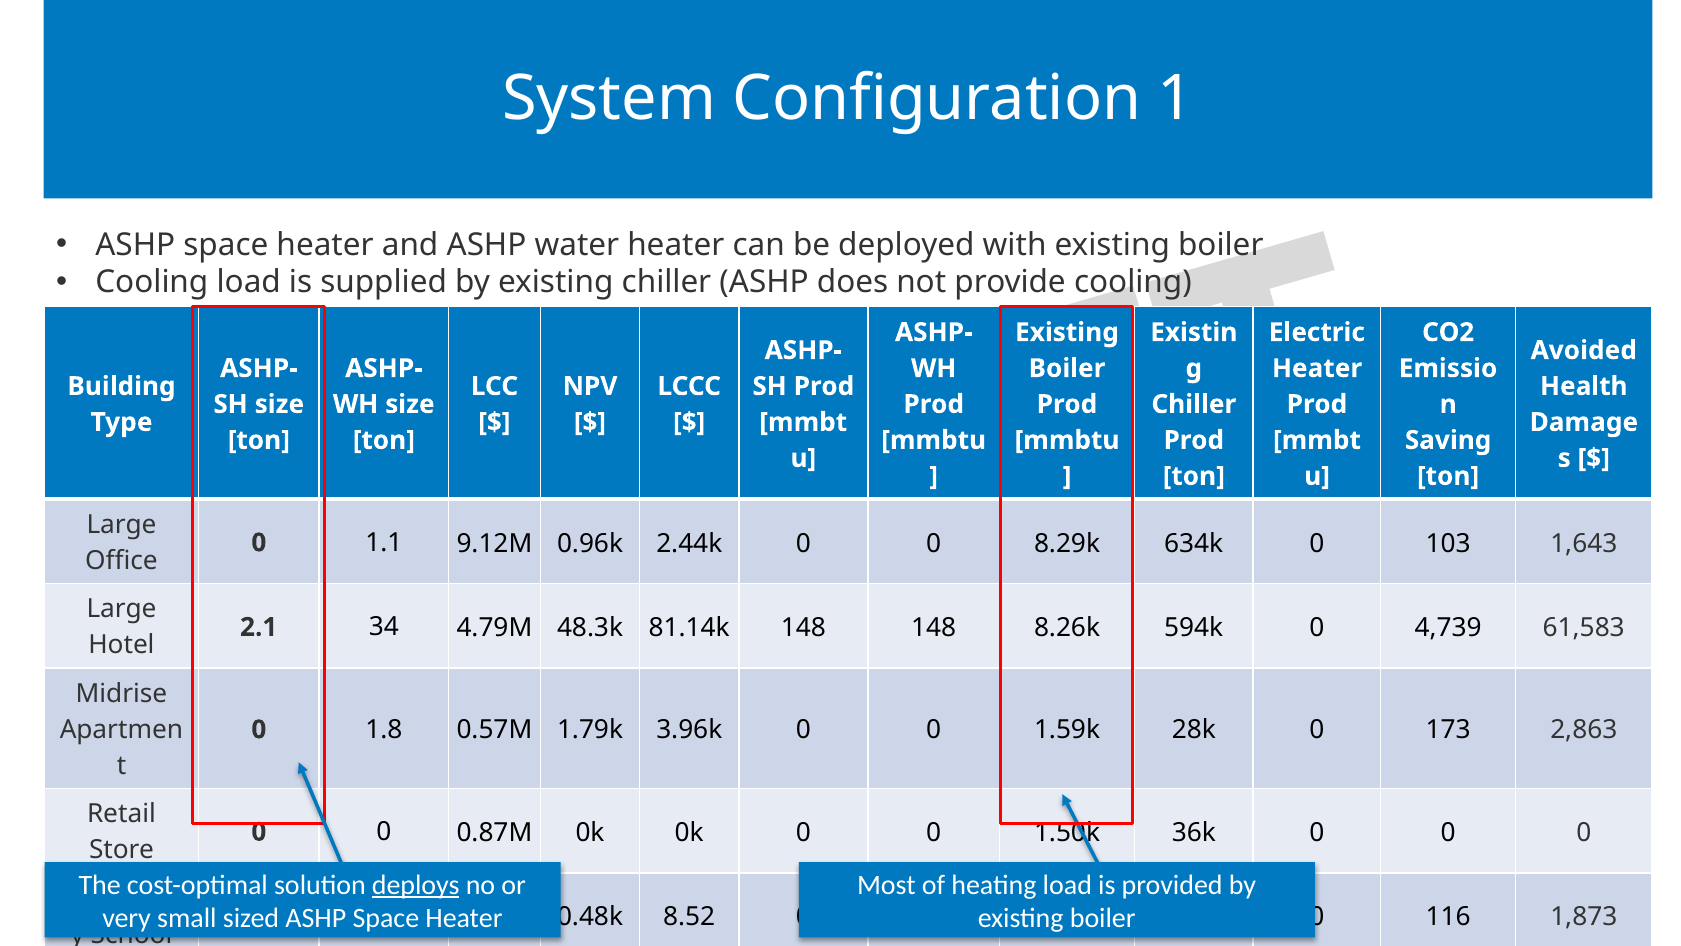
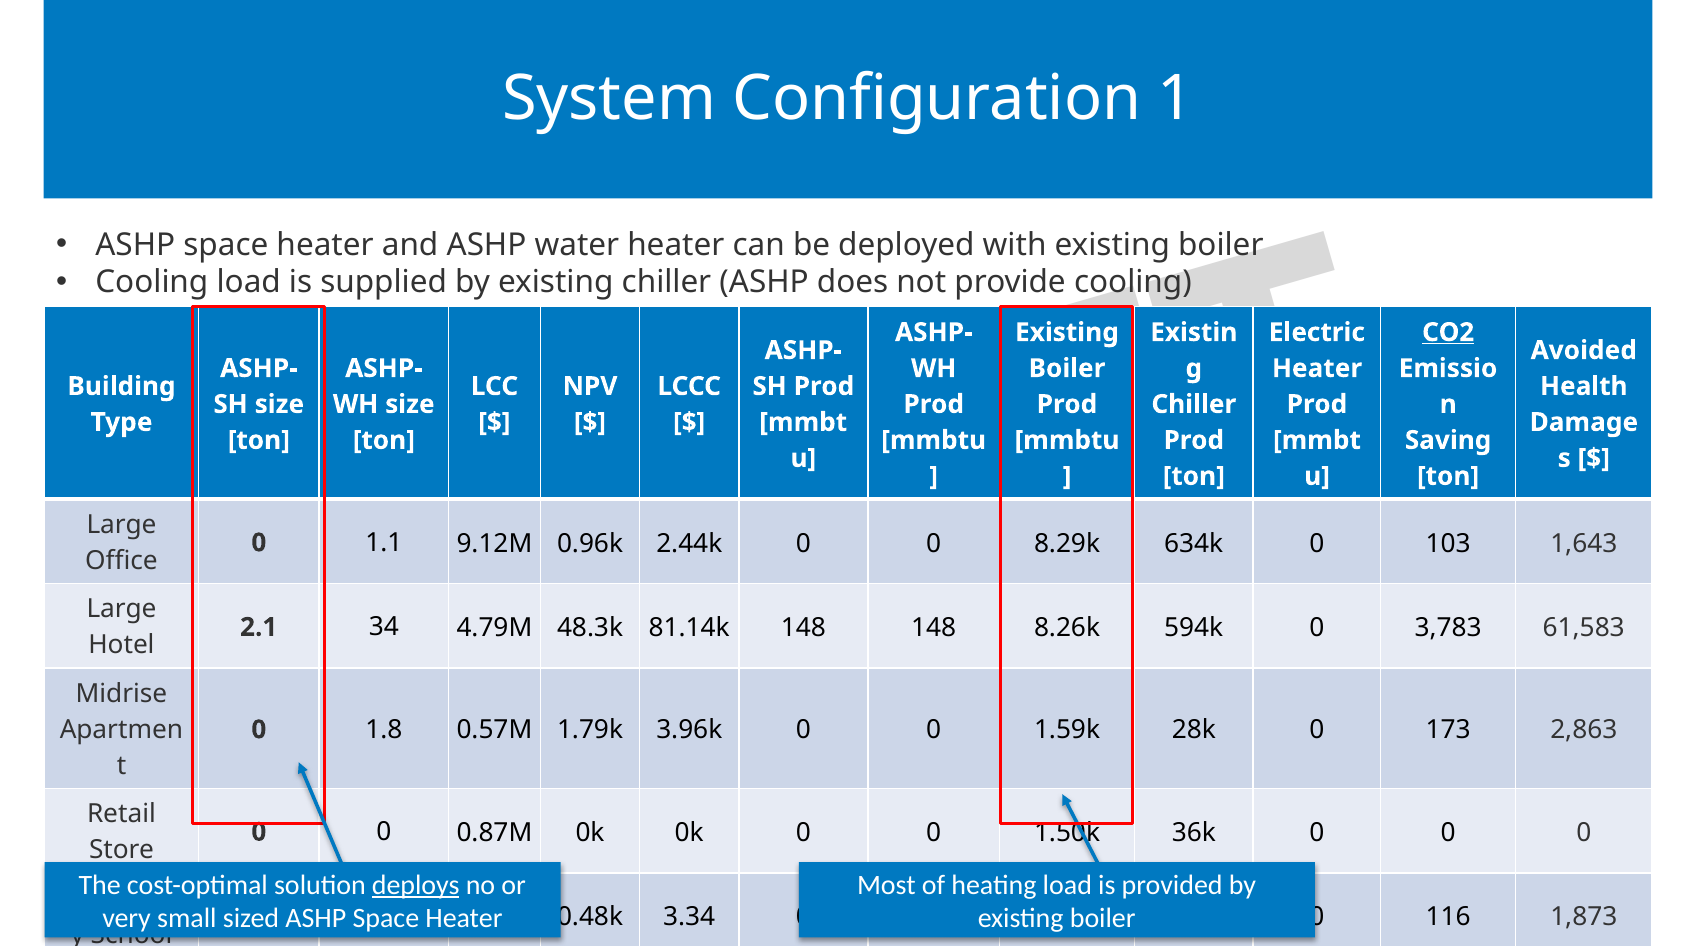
CO2 underline: none -> present
4,739: 4,739 -> 3,783
8.52: 8.52 -> 3.34
